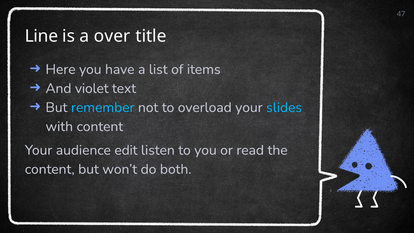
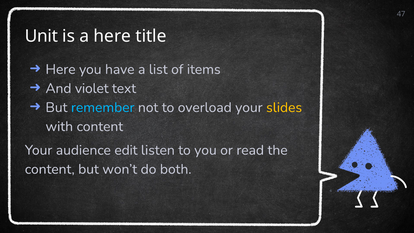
Line: Line -> Unit
a over: over -> here
slides colour: light blue -> yellow
